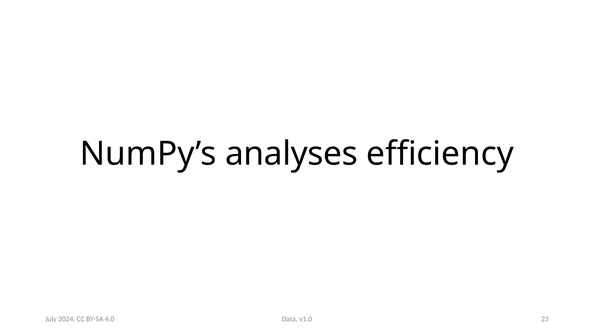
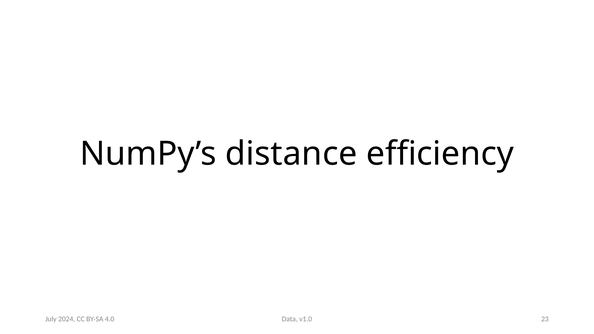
analyses: analyses -> distance
